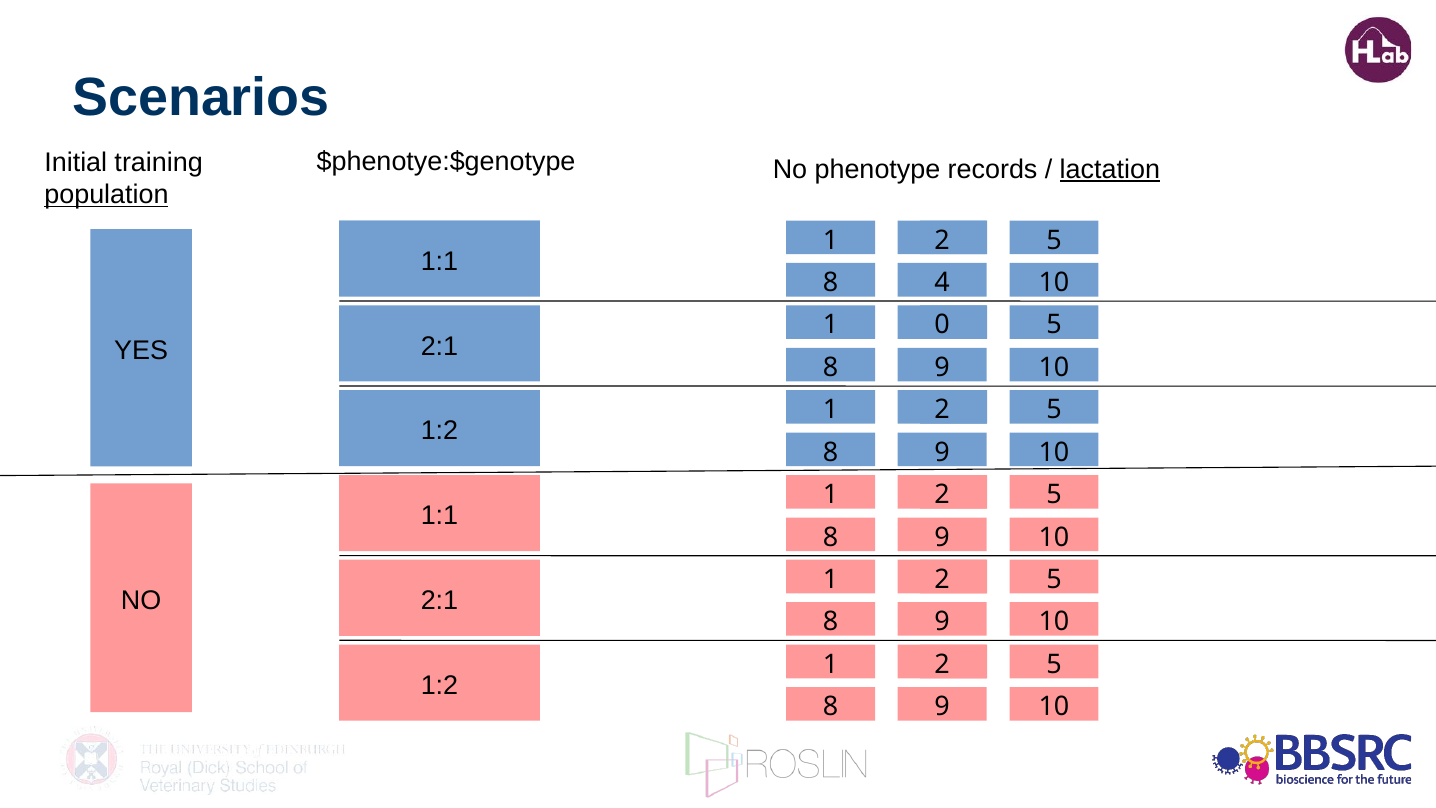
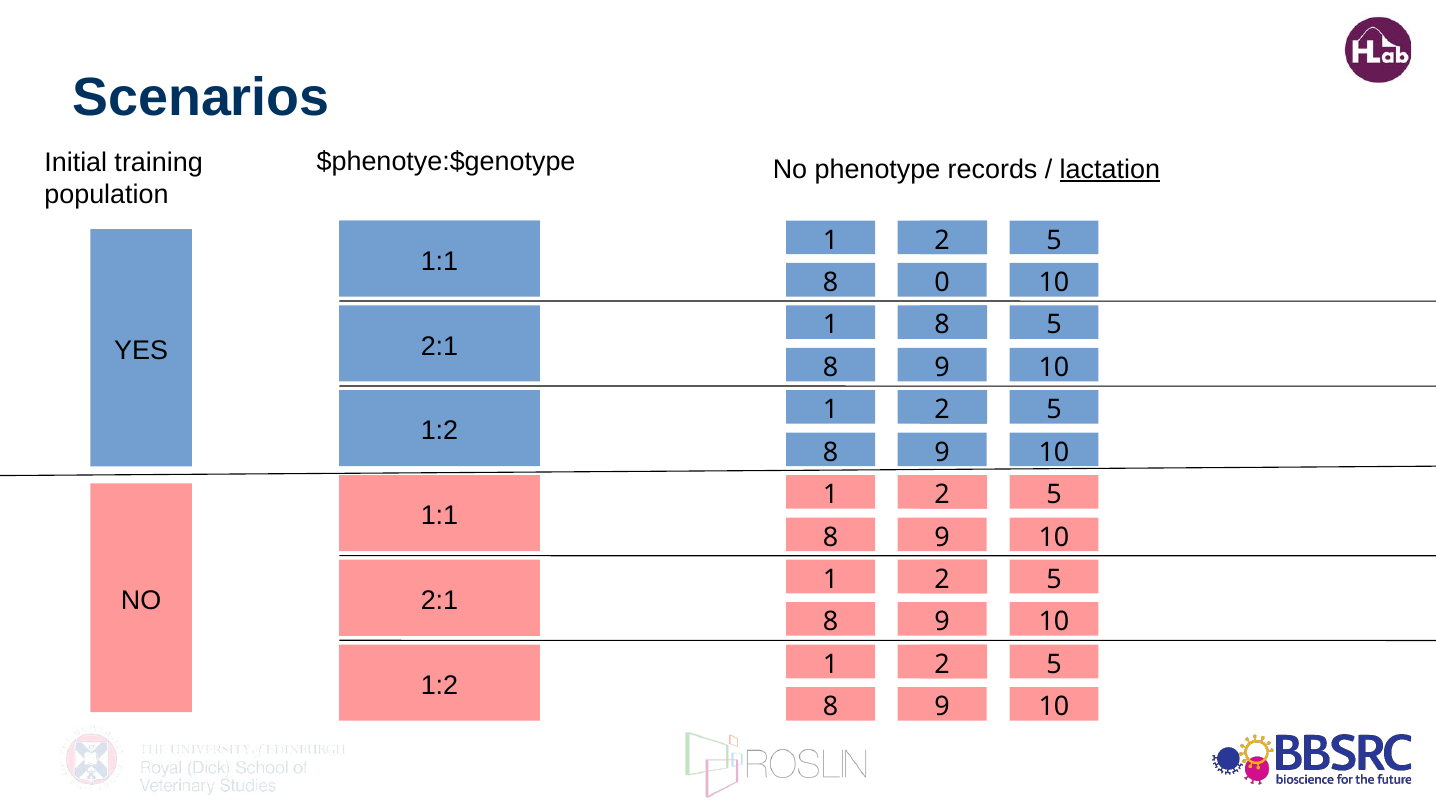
population underline: present -> none
4: 4 -> 0
1 0: 0 -> 8
